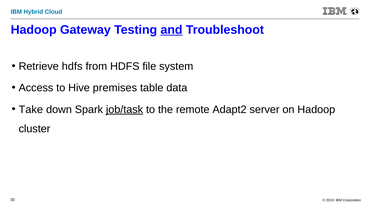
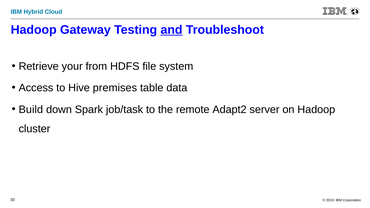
Retrieve hdfs: hdfs -> your
Take: Take -> Build
job/task underline: present -> none
